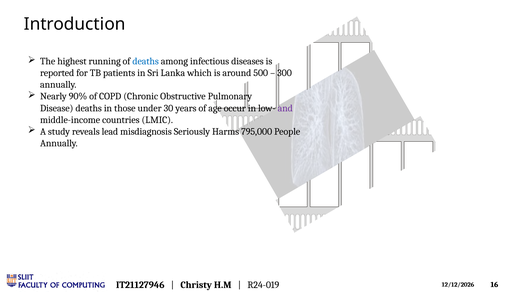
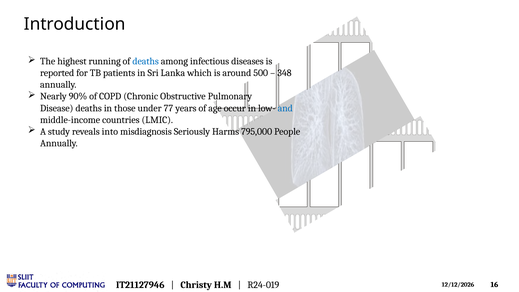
300: 300 -> 348
30: 30 -> 77
and colour: purple -> blue
lead: lead -> into
